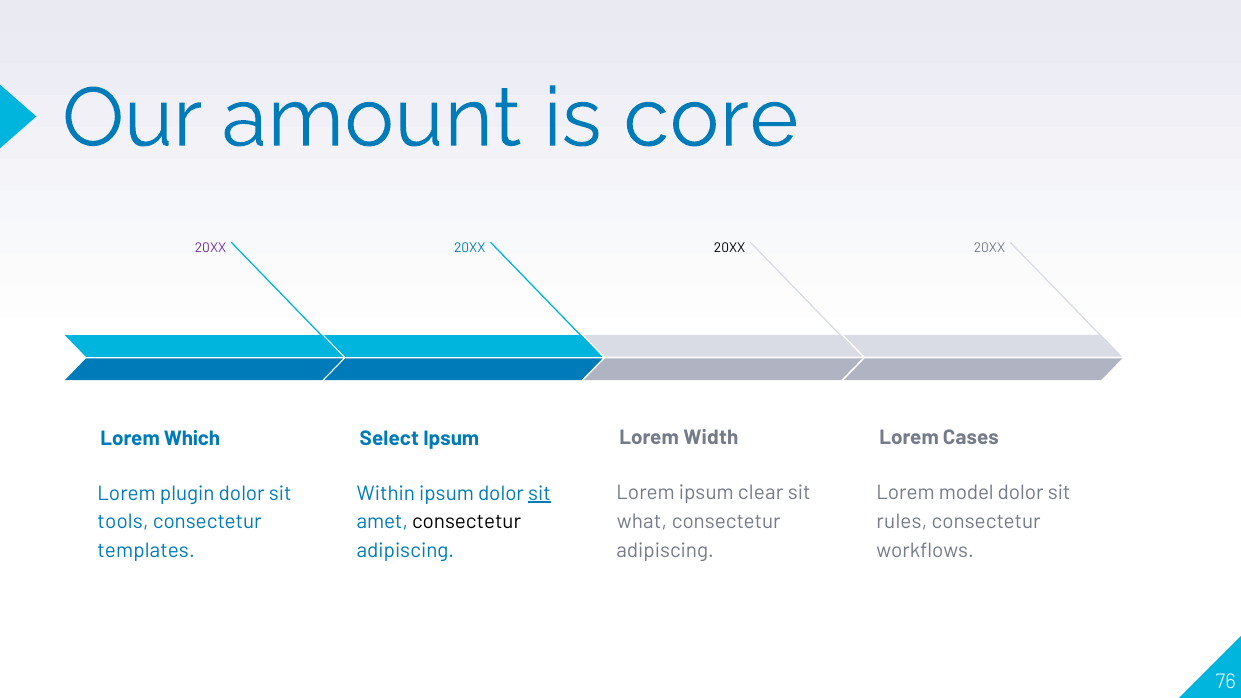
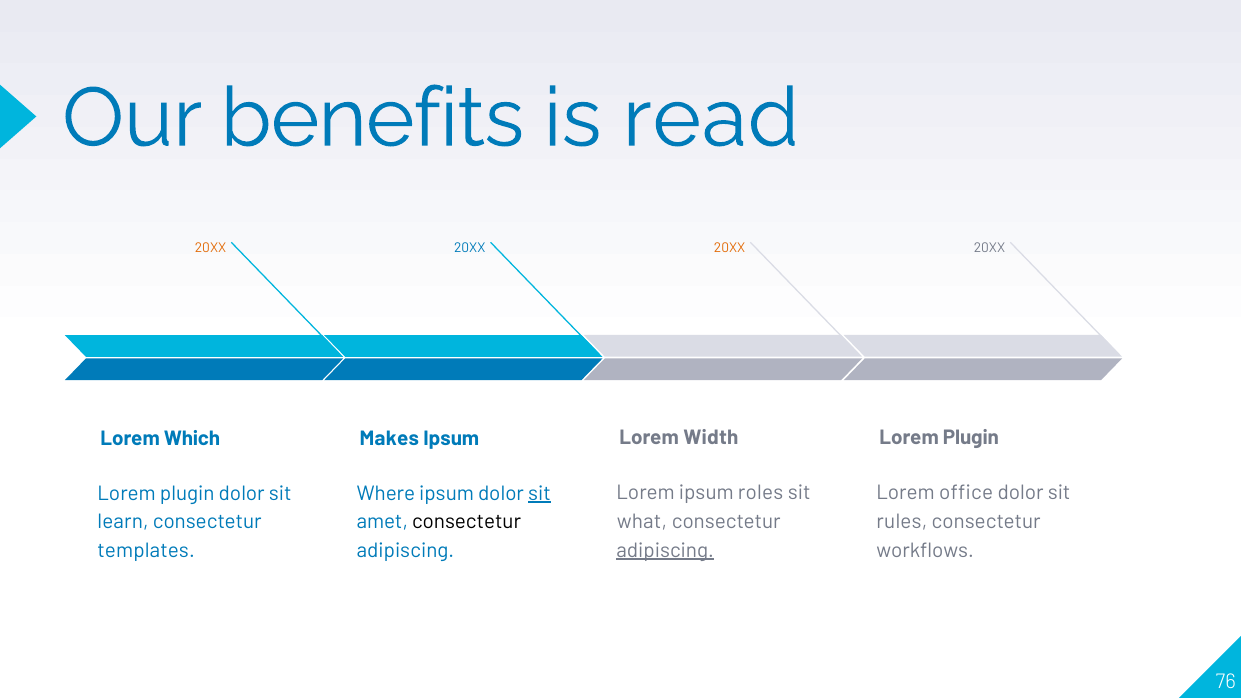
amount: amount -> benefits
core: core -> read
20XX at (211, 248) colour: purple -> orange
20XX at (730, 248) colour: black -> orange
Cases at (971, 438): Cases -> Plugin
Select: Select -> Makes
Within: Within -> Where
clear: clear -> roles
model: model -> office
tools: tools -> learn
adipiscing at (665, 550) underline: none -> present
